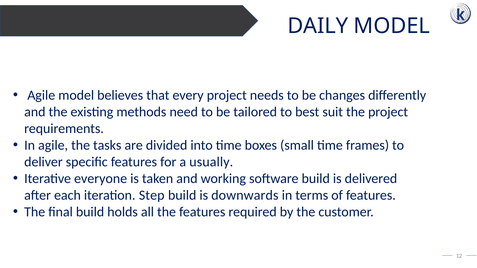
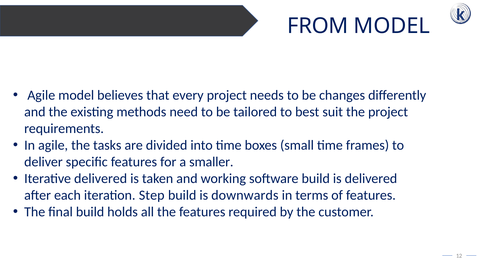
DAILY: DAILY -> FROM
usually: usually -> smaller
Iterative everyone: everyone -> delivered
